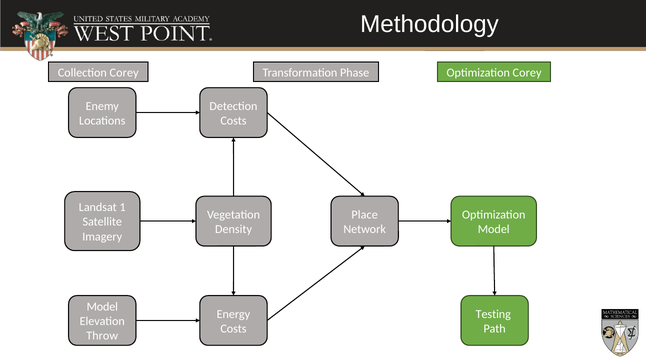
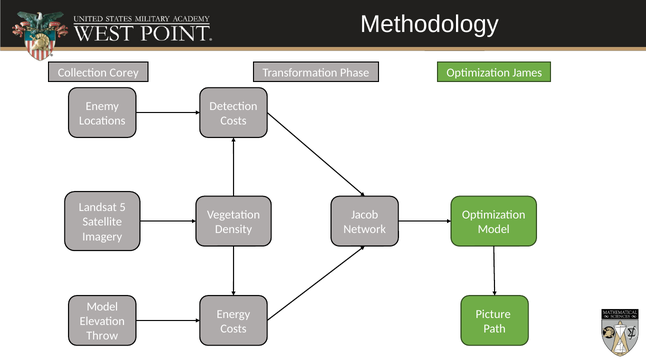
Optimization Corey: Corey -> James
1: 1 -> 5
Place: Place -> Jacob
Testing: Testing -> Picture
